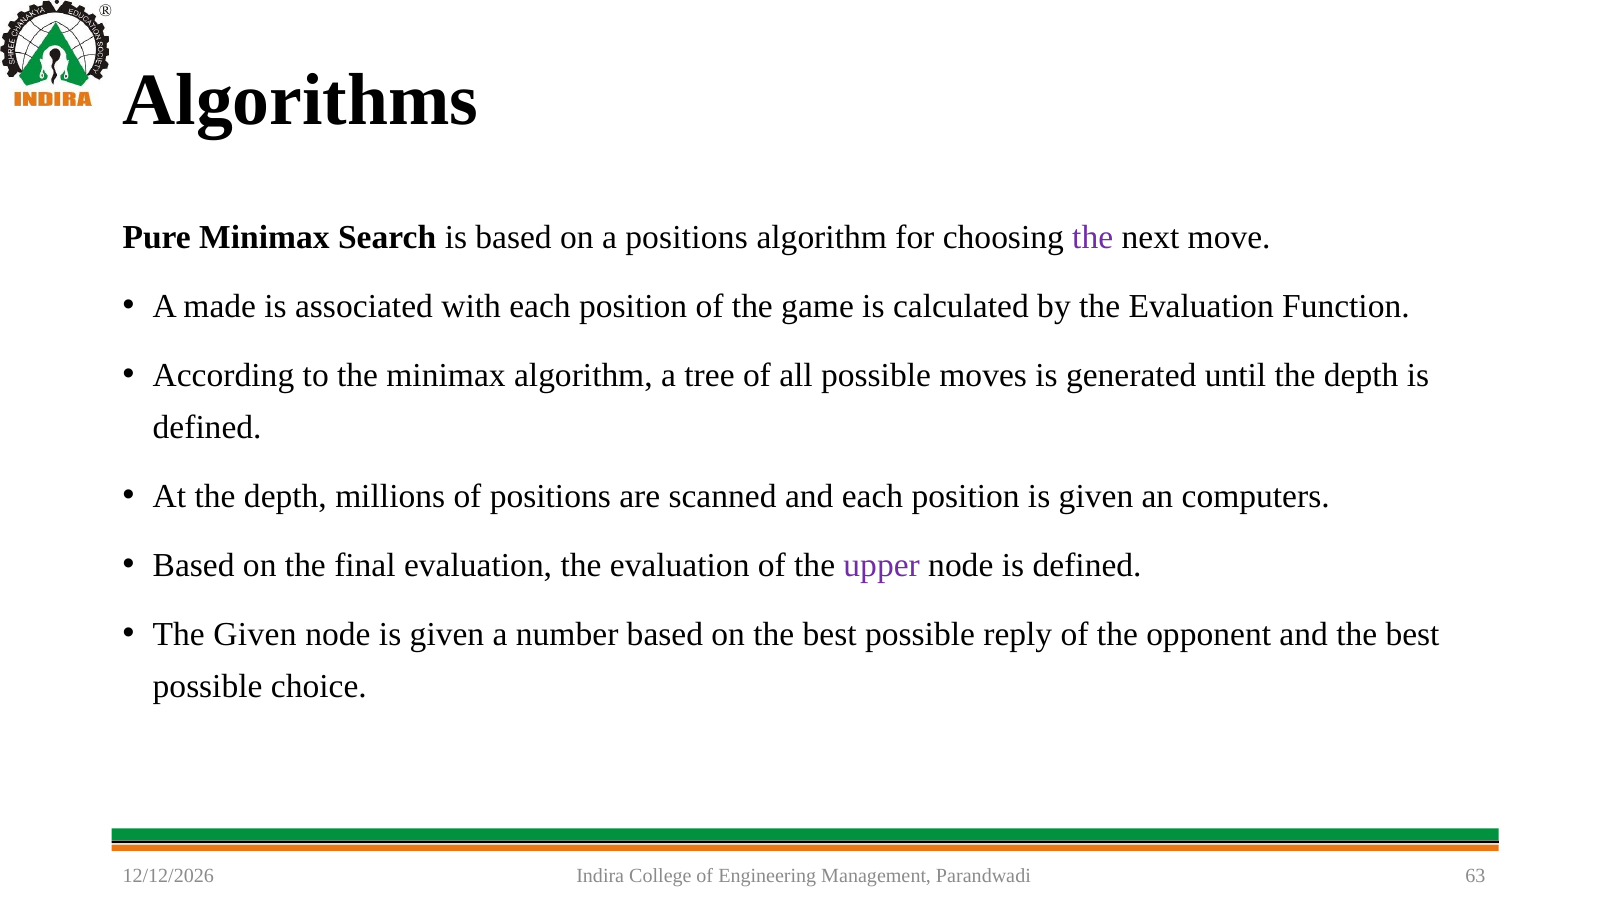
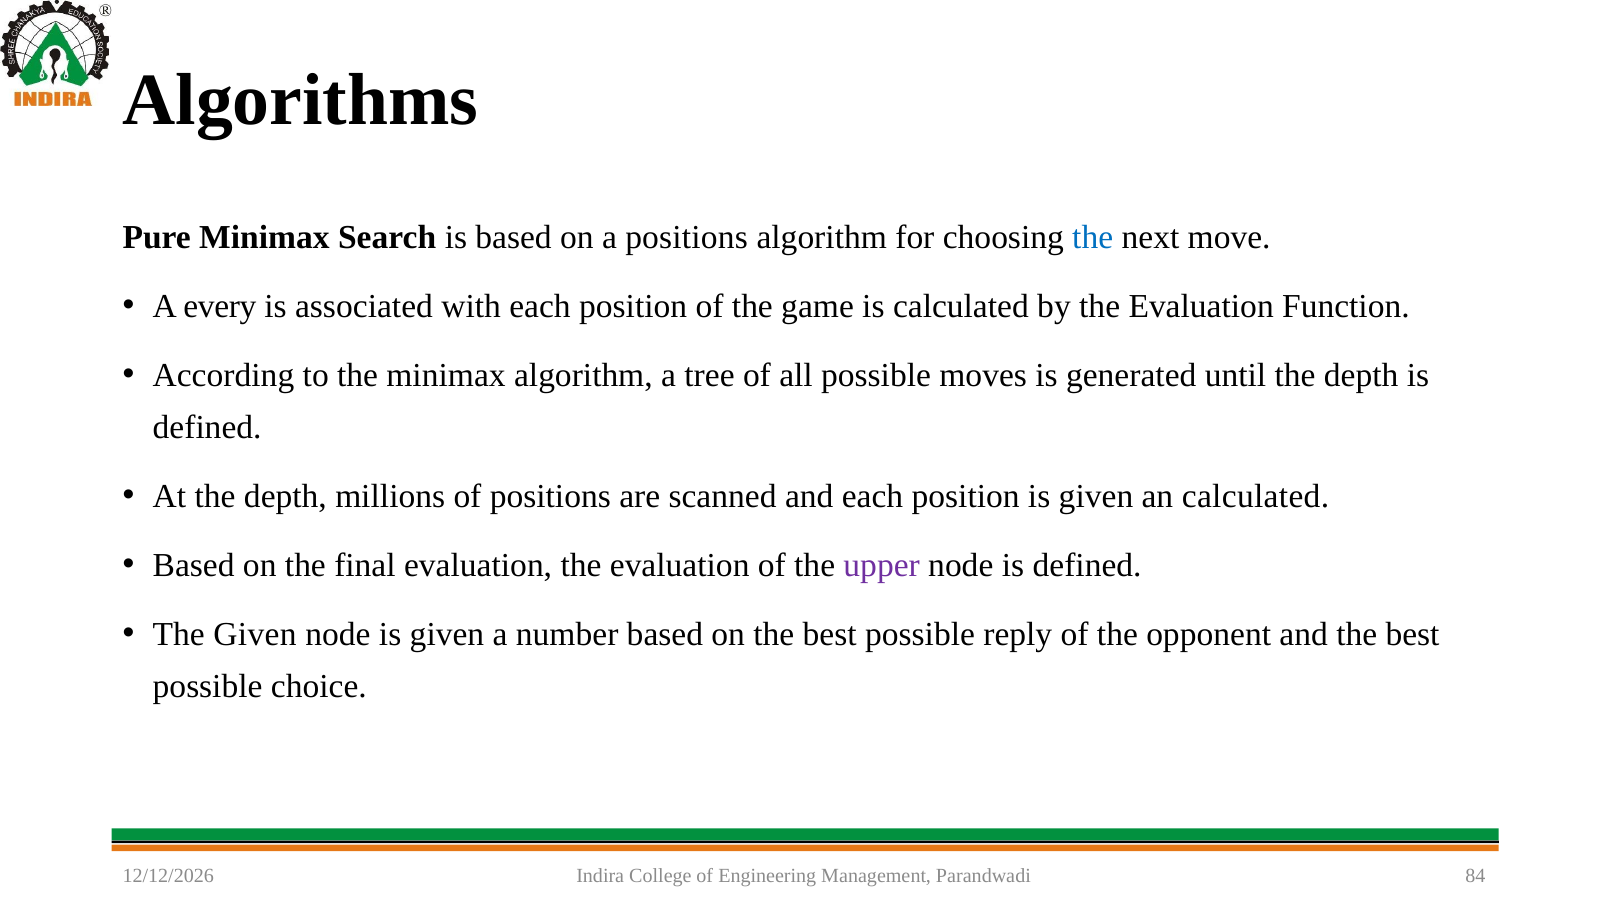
the at (1093, 237) colour: purple -> blue
made: made -> every
an computers: computers -> calculated
63: 63 -> 84
